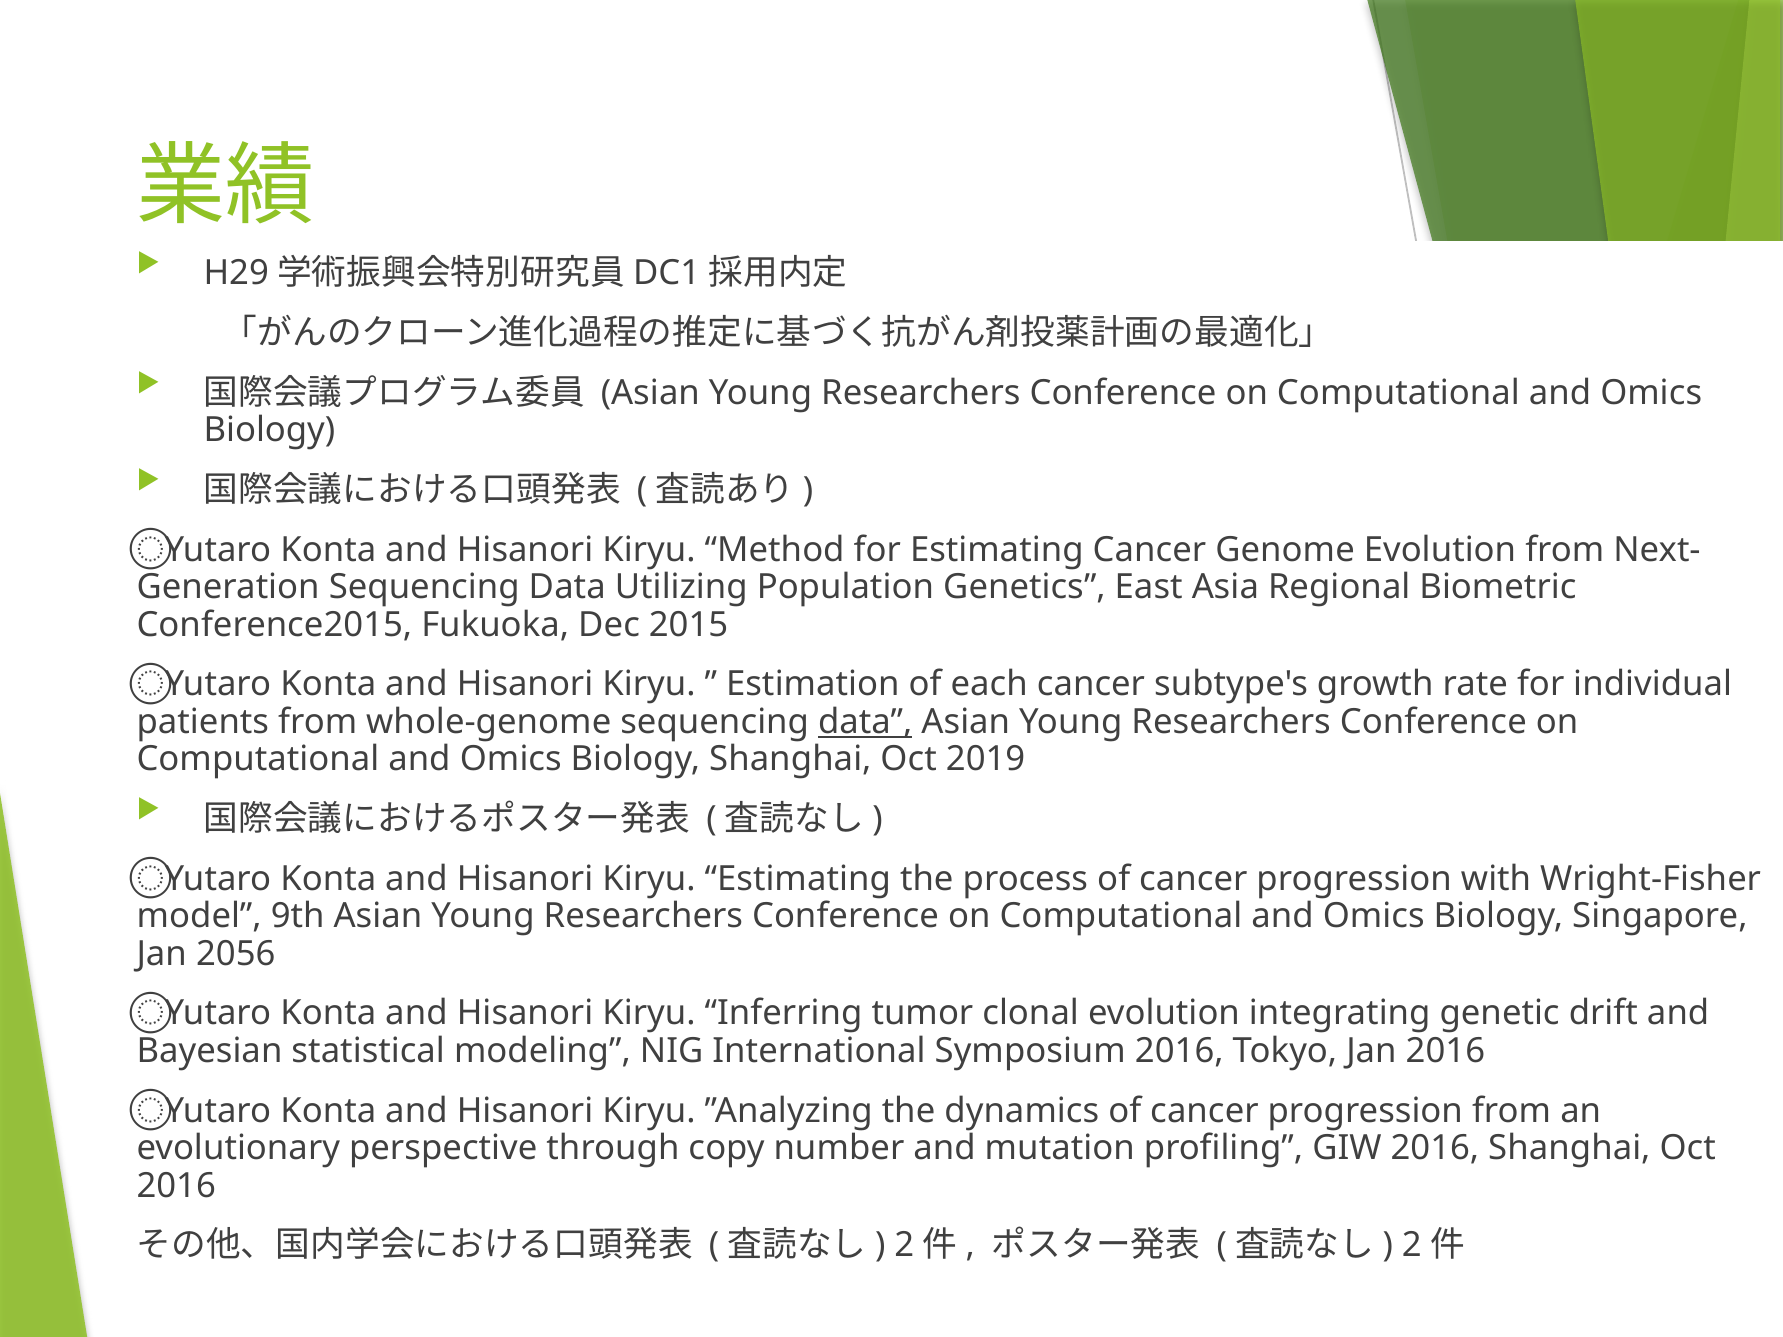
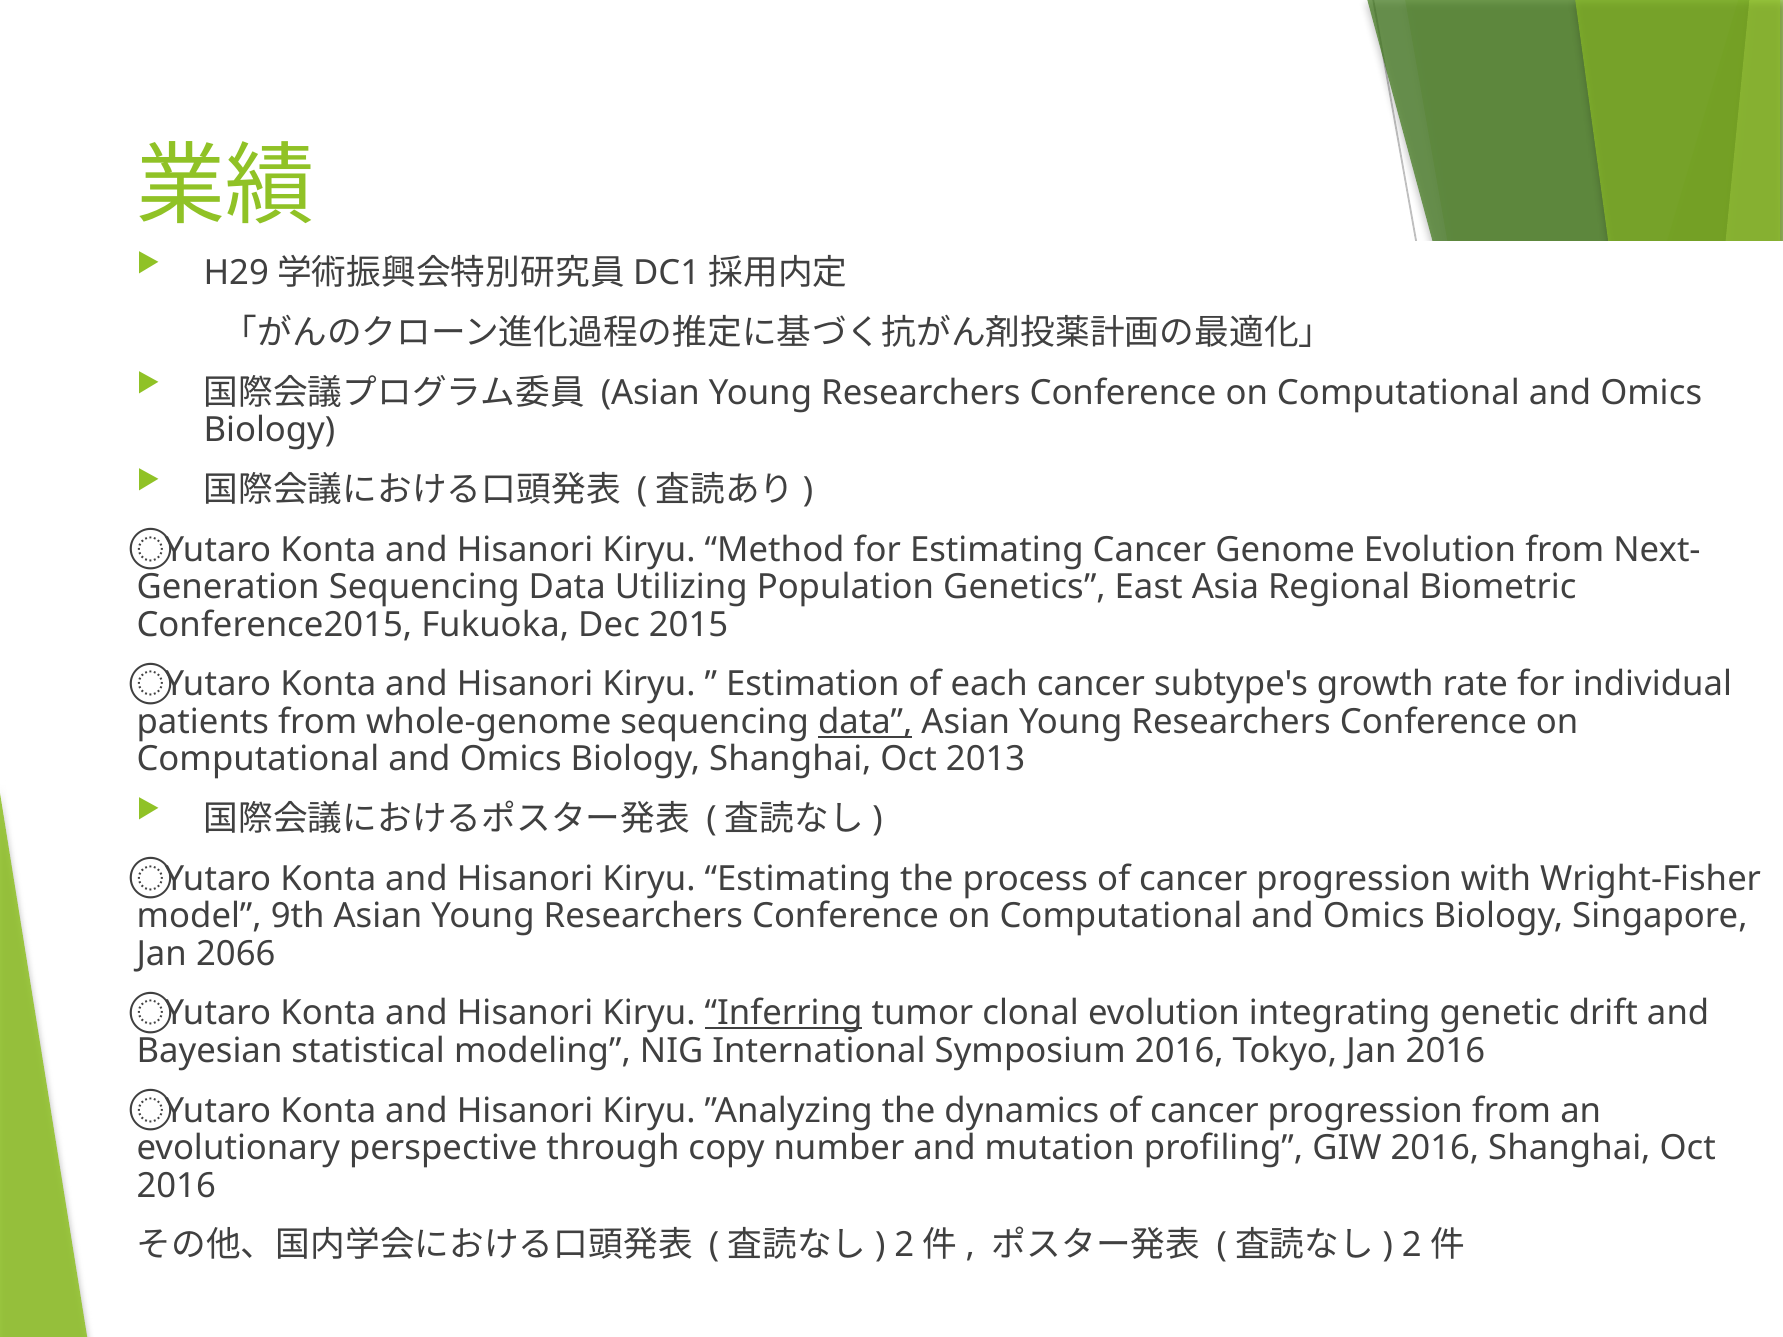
2019: 2019 -> 2013
2056: 2056 -> 2066
Inferring underline: none -> present
